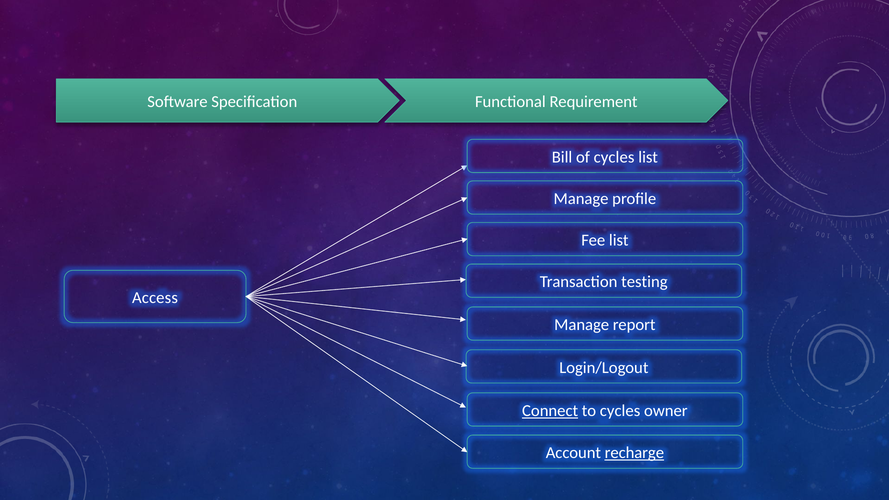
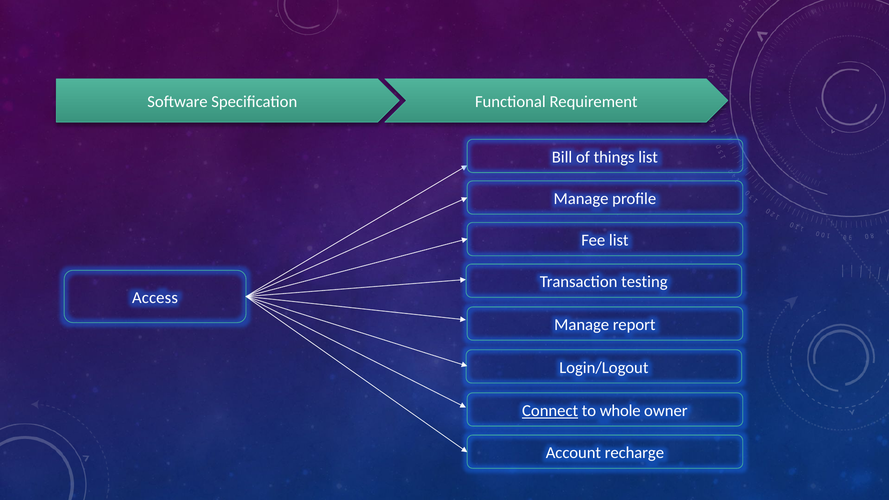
of cycles: cycles -> things
to cycles: cycles -> whole
recharge underline: present -> none
